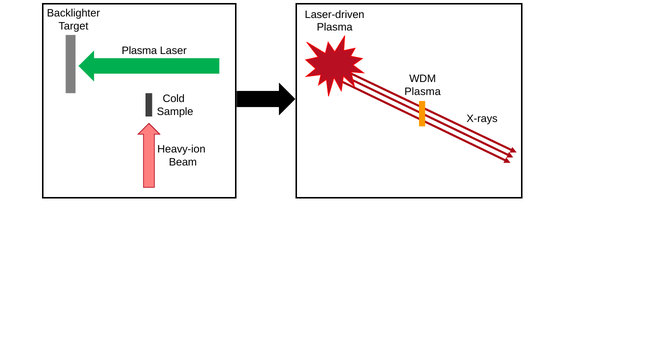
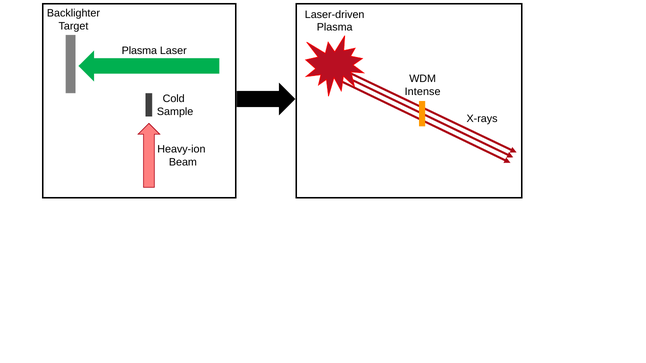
Plasma at (423, 92): Plasma -> Intense
